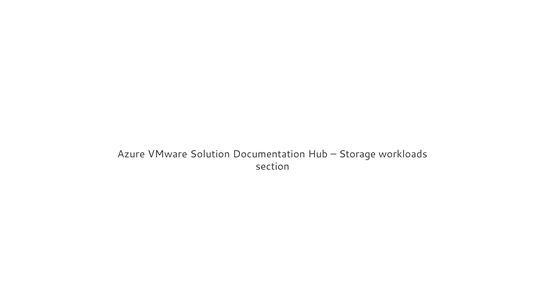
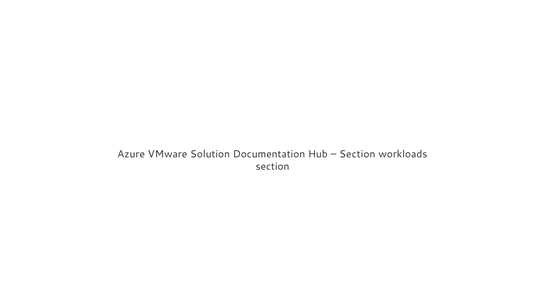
Storage at (357, 154): Storage -> Section
